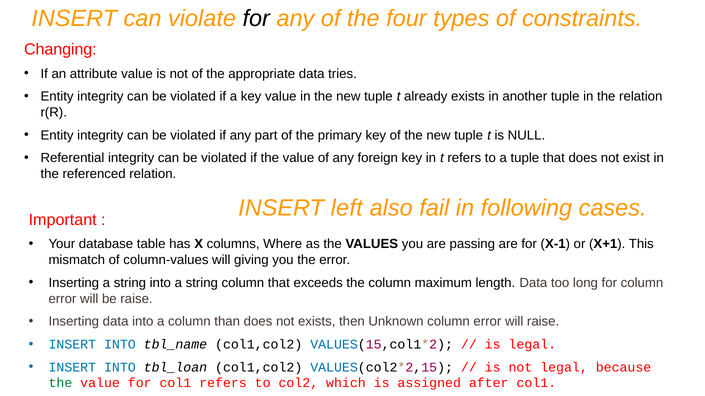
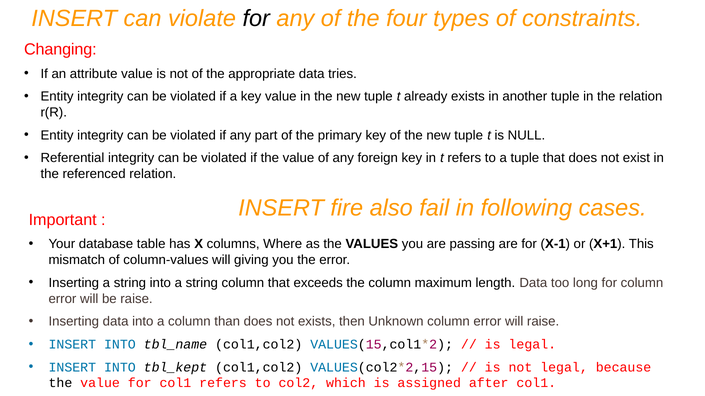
left: left -> fire
tbl_loan: tbl_loan -> tbl_kept
the at (60, 384) colour: green -> black
